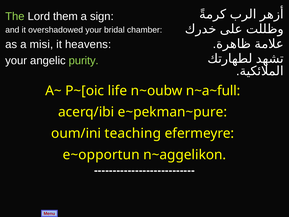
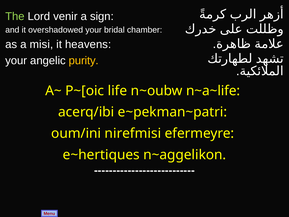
them: them -> venir
purity colour: light green -> yellow
n~a~full: n~a~full -> n~a~life
e~pekman~pure: e~pekman~pure -> e~pekman~patri
teaching: teaching -> nirefmisi
e~opportun: e~opportun -> e~hertiques
